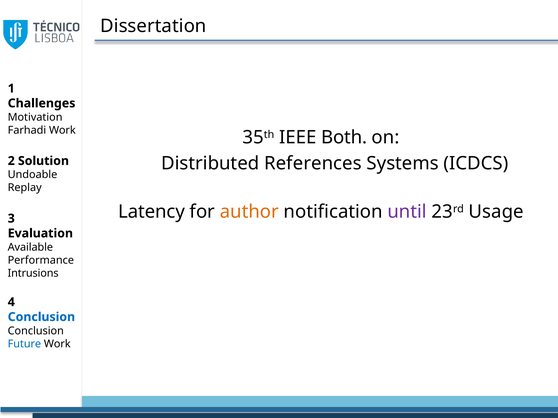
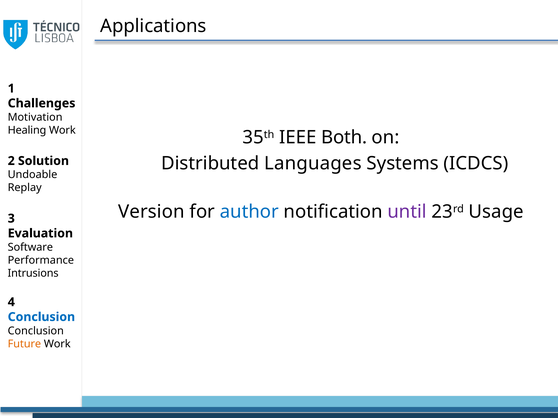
Dissertation: Dissertation -> Applications
Farhadi: Farhadi -> Healing
References: References -> Languages
Latency: Latency -> Version
author colour: orange -> blue
Available: Available -> Software
Future colour: blue -> orange
